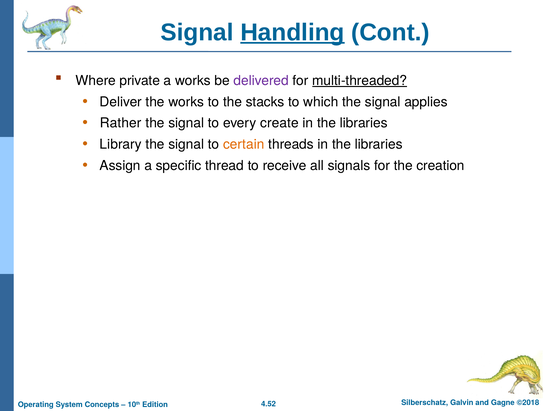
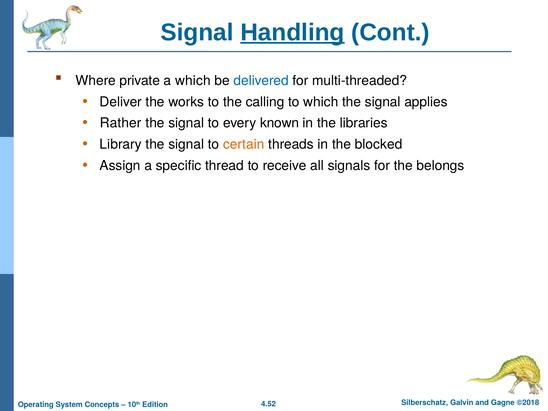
a works: works -> which
delivered colour: purple -> blue
multi-threaded underline: present -> none
stacks: stacks -> calling
create: create -> known
threads in the libraries: libraries -> blocked
creation: creation -> belongs
